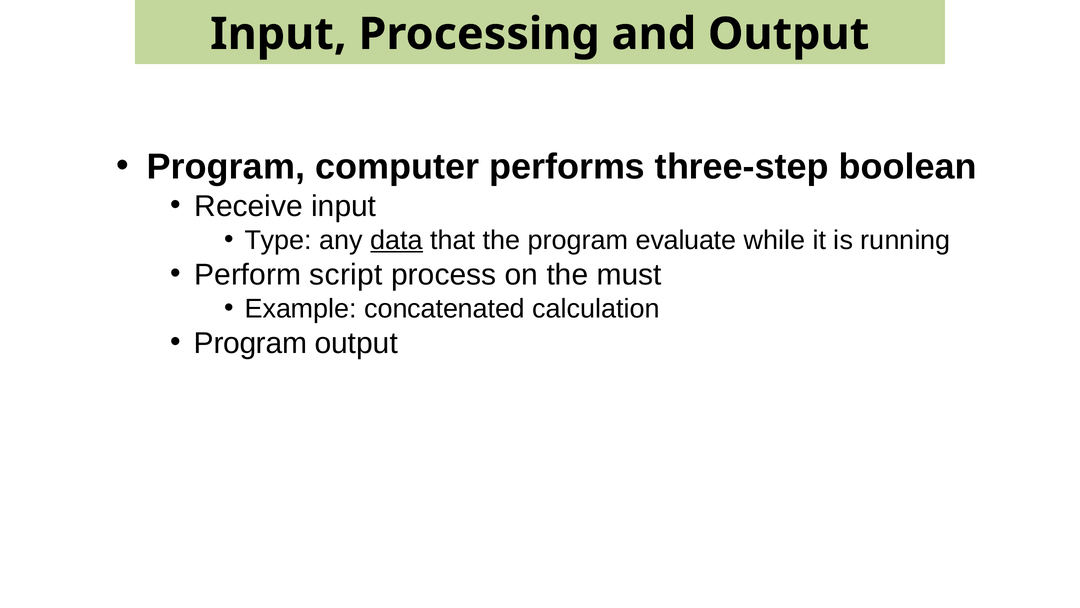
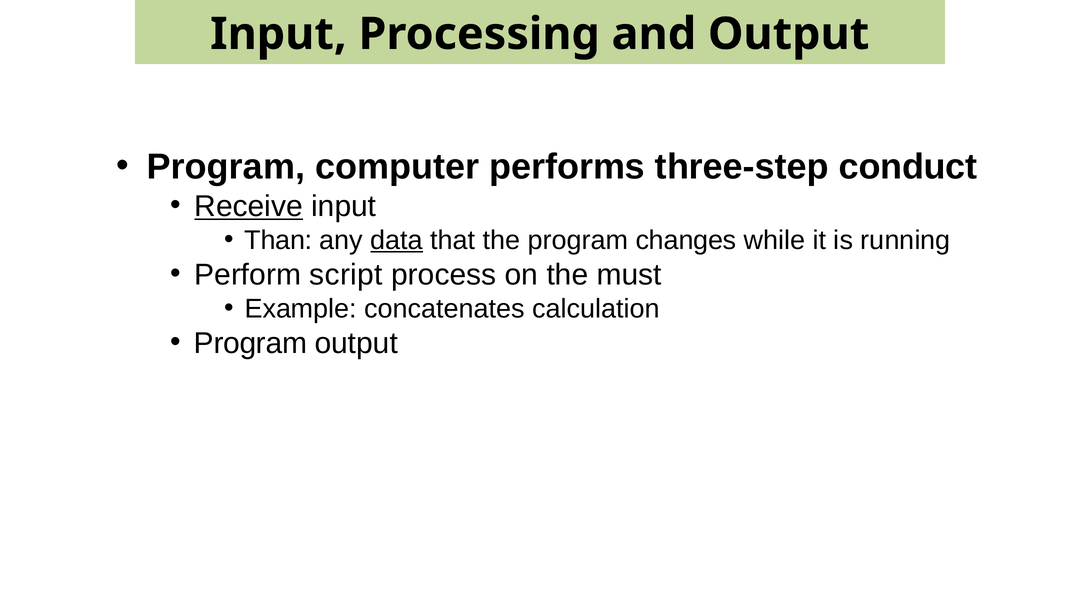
boolean: boolean -> conduct
Receive underline: none -> present
Type: Type -> Than
evaluate: evaluate -> changes
concatenated: concatenated -> concatenates
